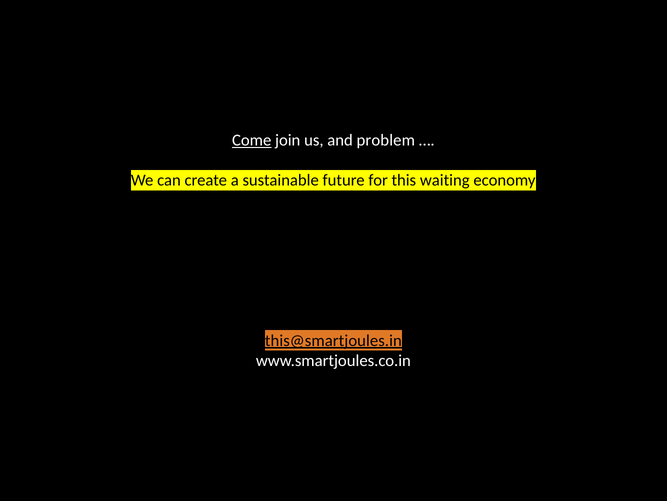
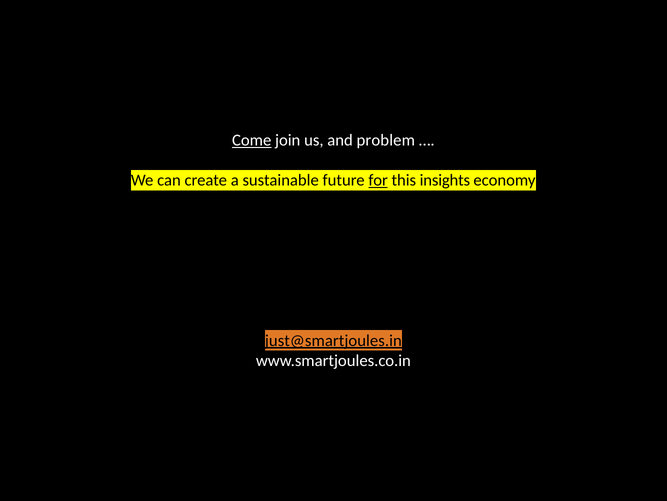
for underline: none -> present
waiting: waiting -> insights
this@smartjoules.in: this@smartjoules.in -> just@smartjoules.in
